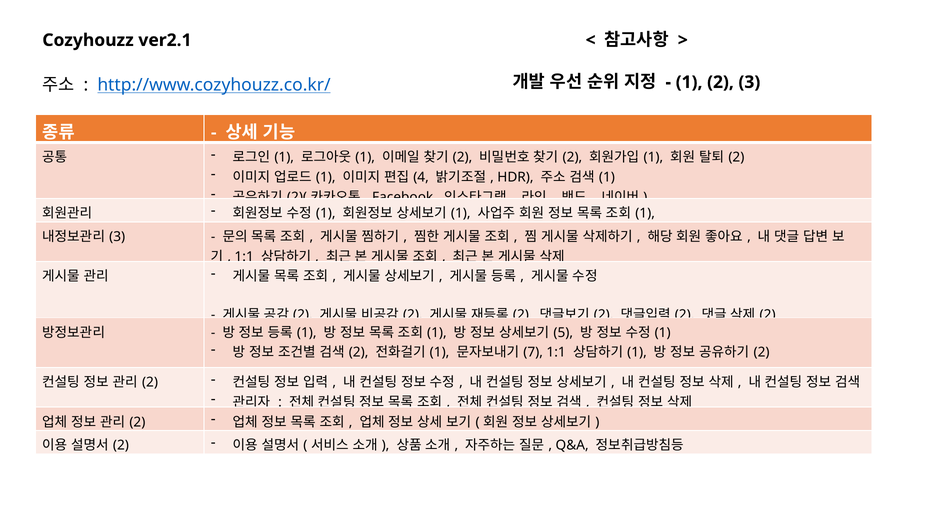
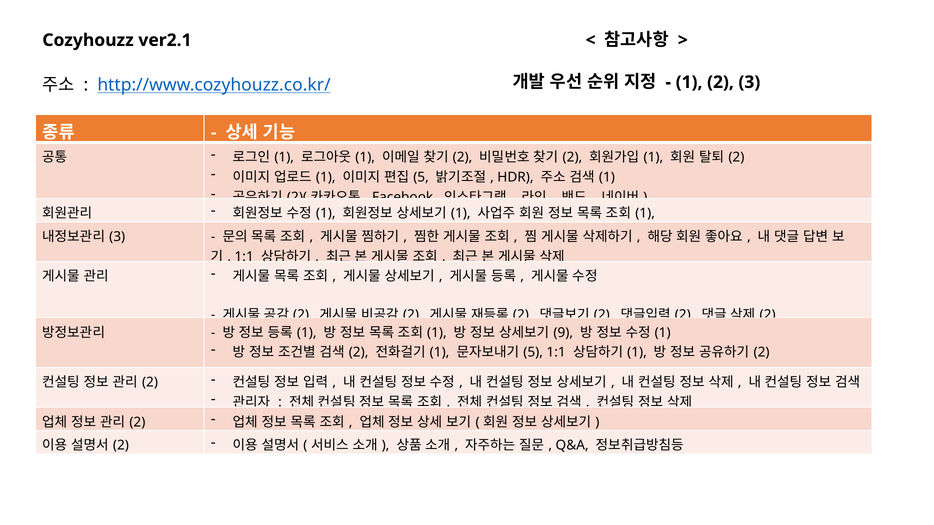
4 at (421, 177): 4 -> 5
5: 5 -> 9
7 at (533, 353): 7 -> 5
